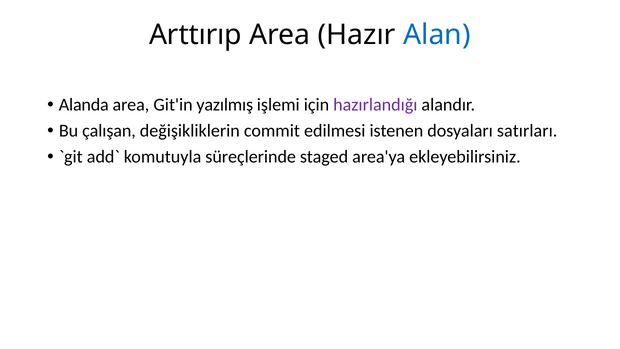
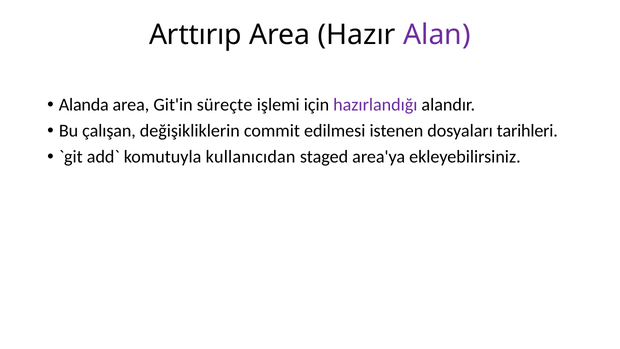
Alan colour: blue -> purple
yazılmış: yazılmış -> süreçte
satırları: satırları -> tarihleri
süreçlerinde: süreçlerinde -> kullanıcıdan
